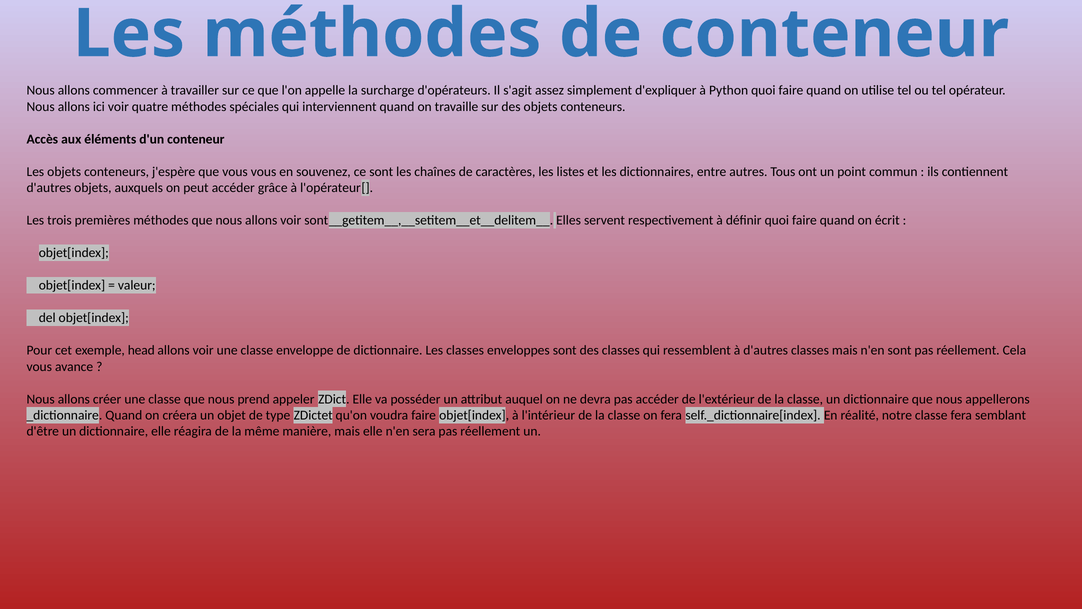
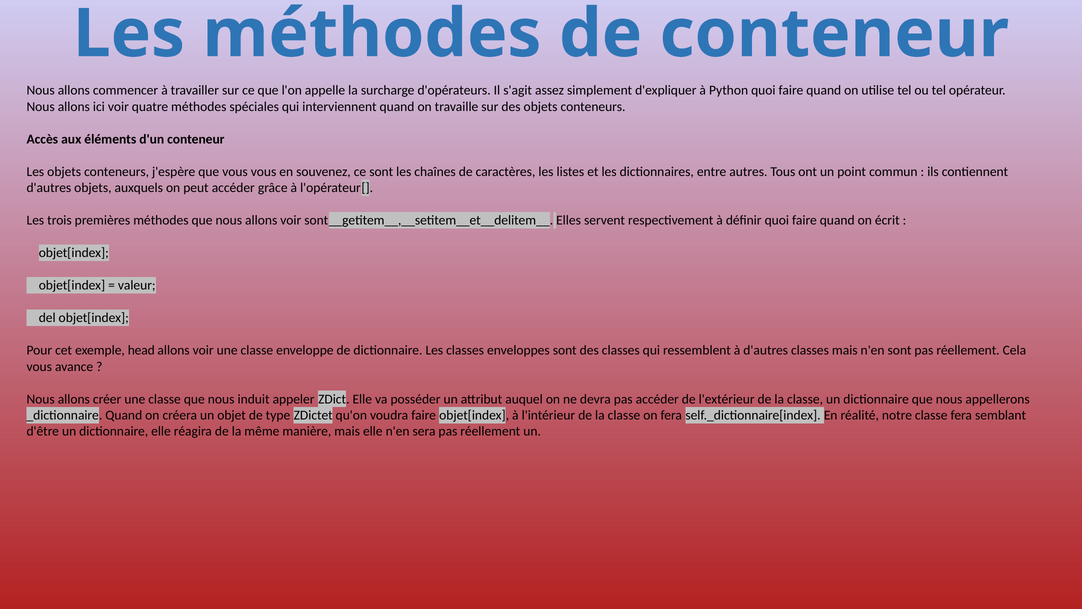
prend: prend -> induit
